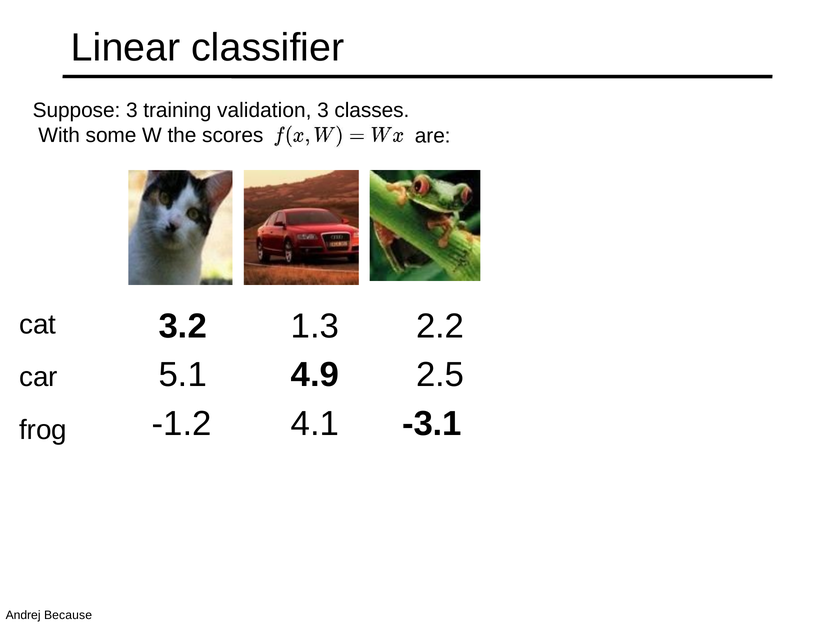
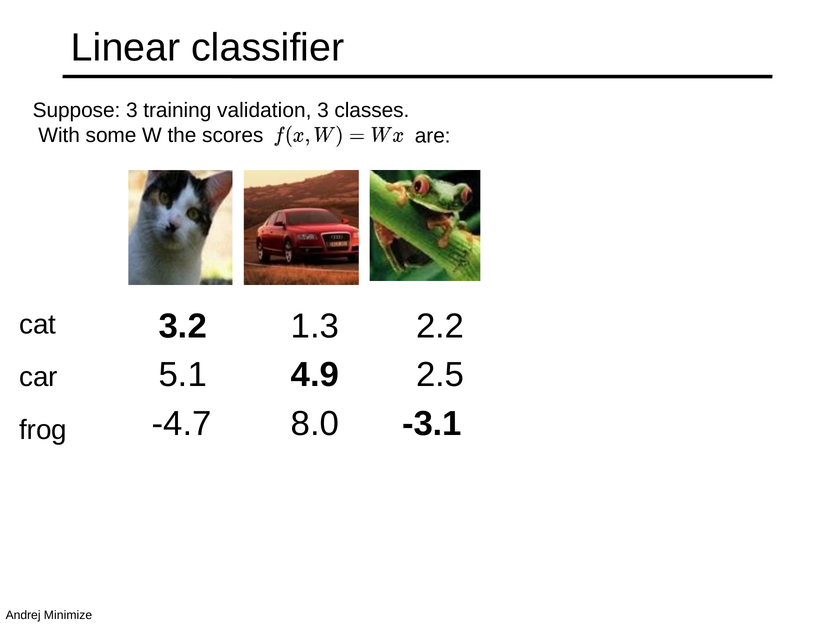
-1.2: -1.2 -> -4.7
4.1: 4.1 -> 8.0
Because: Because -> Minimize
